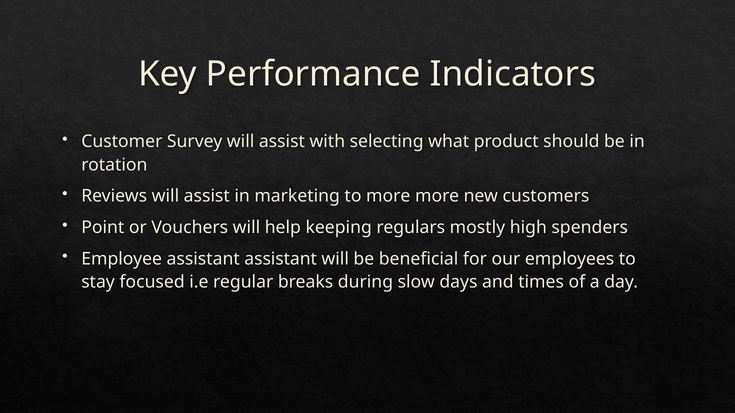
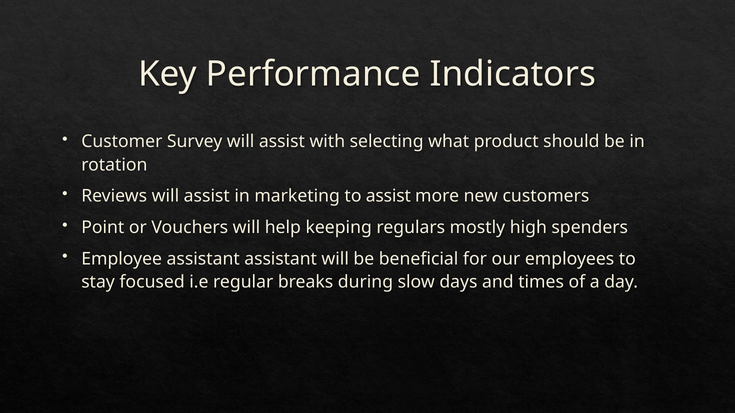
to more: more -> assist
